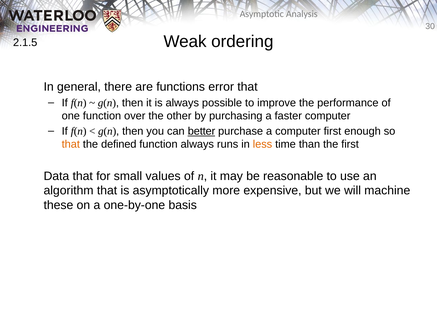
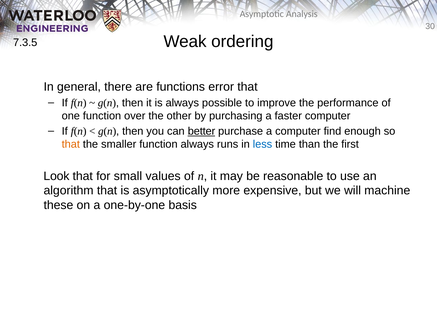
2.1.5: 2.1.5 -> 7.3.5
computer first: first -> find
defined: defined -> smaller
less colour: orange -> blue
Data: Data -> Look
